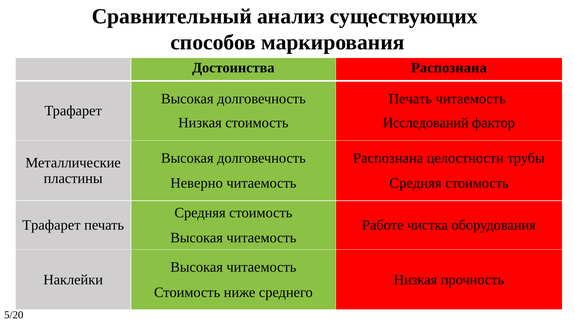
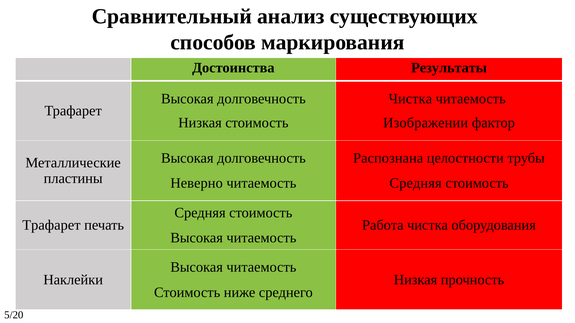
Достоинства Распознана: Распознана -> Результаты
Печать at (410, 99): Печать -> Чистка
Исследований: Исследований -> Изображении
Работе: Работе -> Работа
